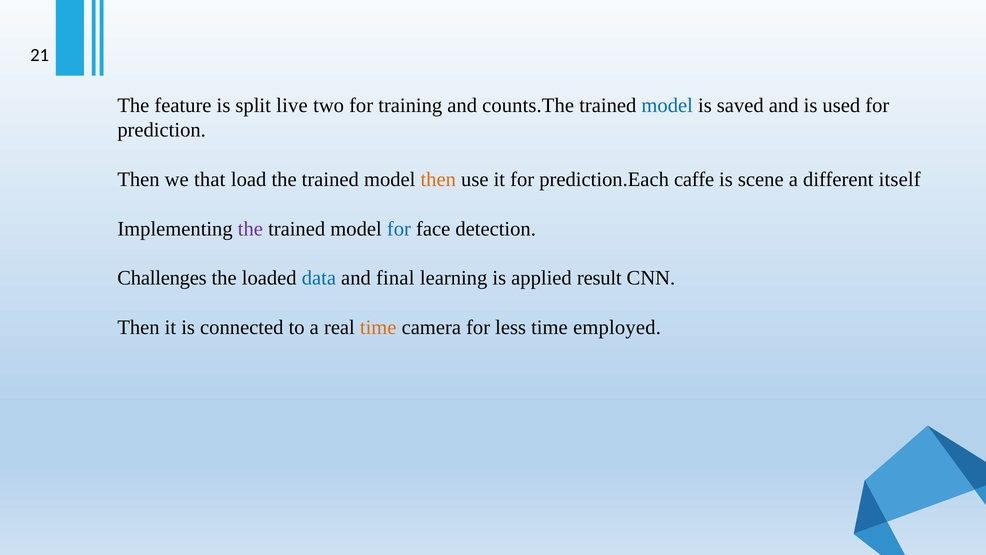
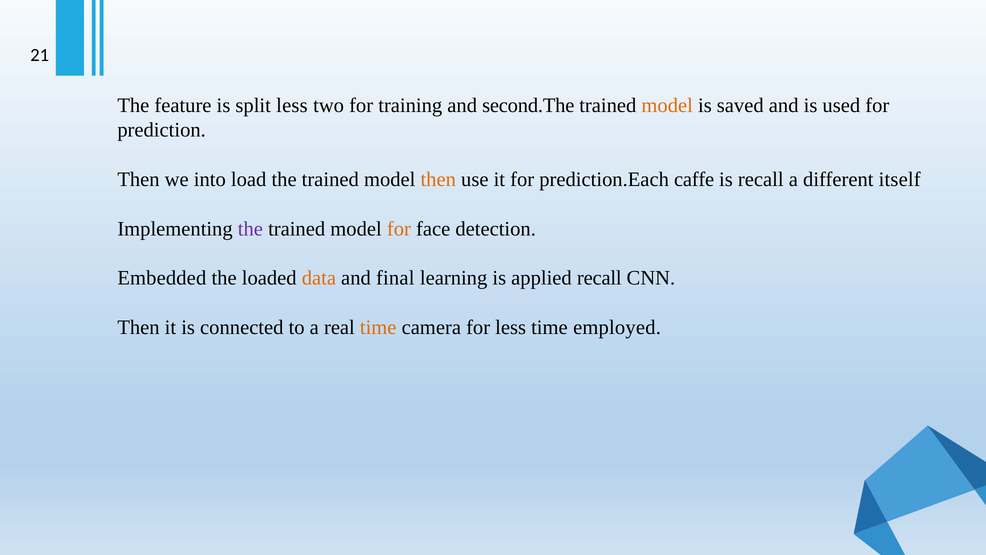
split live: live -> less
counts.The: counts.The -> second.The
model at (667, 105) colour: blue -> orange
that: that -> into
is scene: scene -> recall
for at (399, 229) colour: blue -> orange
Challenges: Challenges -> Embedded
data colour: blue -> orange
applied result: result -> recall
